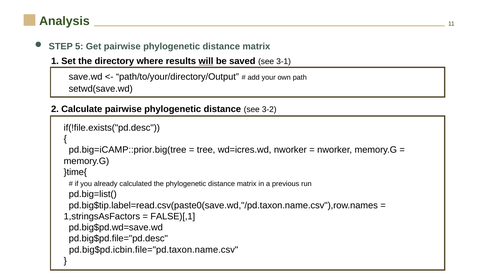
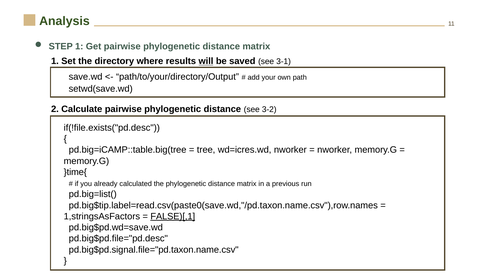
STEP 5: 5 -> 1
pd.big=iCAMP::prior.big(tree: pd.big=iCAMP::prior.big(tree -> pd.big=iCAMP::table.big(tree
FALSE)[,1 underline: none -> present
pd.big$pd.icbin.file="pd.taxon.name.csv: pd.big$pd.icbin.file="pd.taxon.name.csv -> pd.big$pd.signal.file="pd.taxon.name.csv
